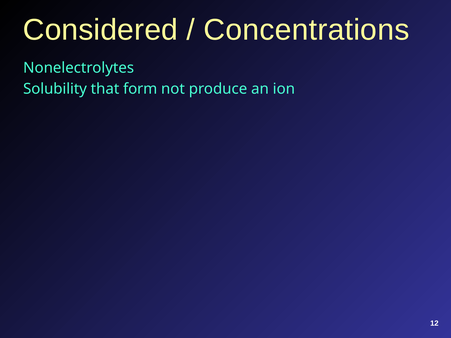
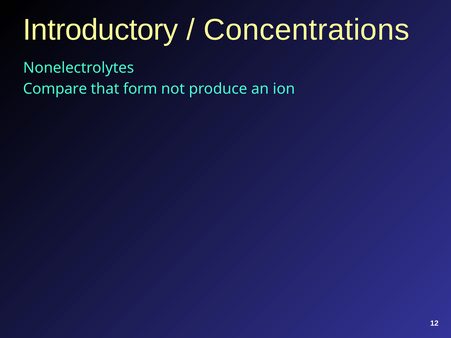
Considered: Considered -> Introductory
Solubility: Solubility -> Compare
